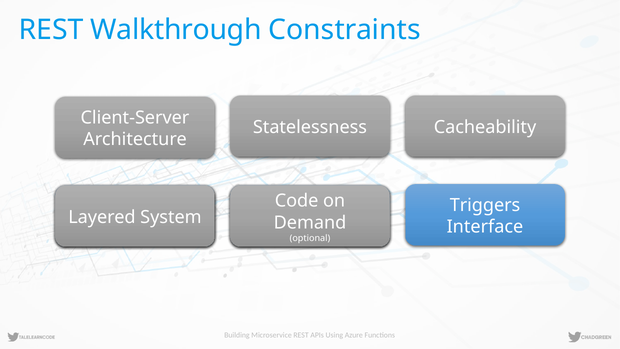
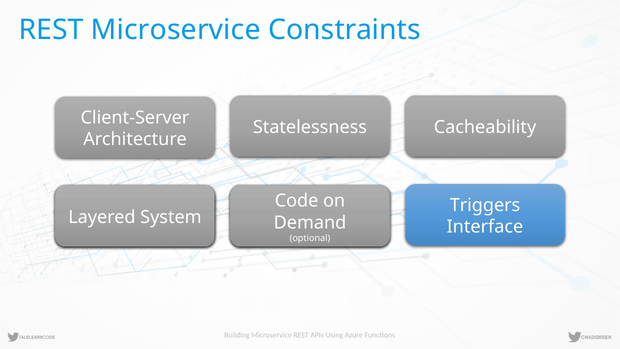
REST Walkthrough: Walkthrough -> Microservice
